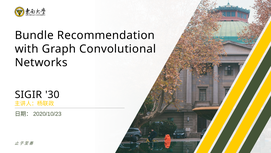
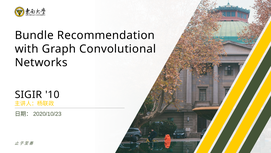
30: 30 -> 10
